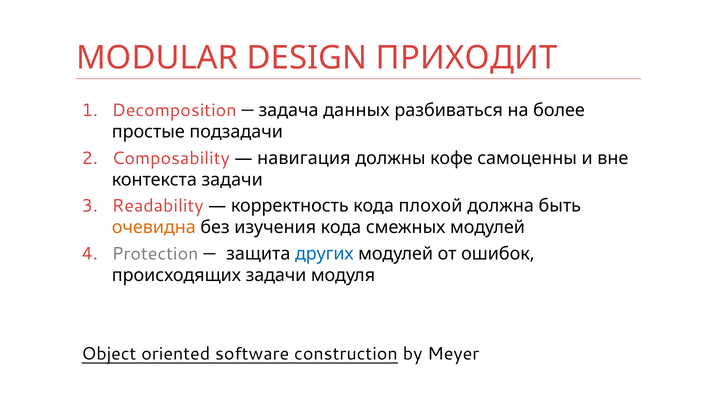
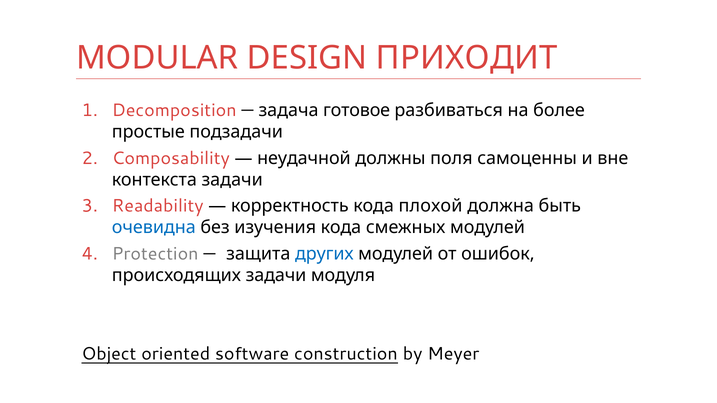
данных: данных -> готовое
навигация: навигация -> неудачной
кофе: кофе -> поля
очевидна colour: orange -> blue
